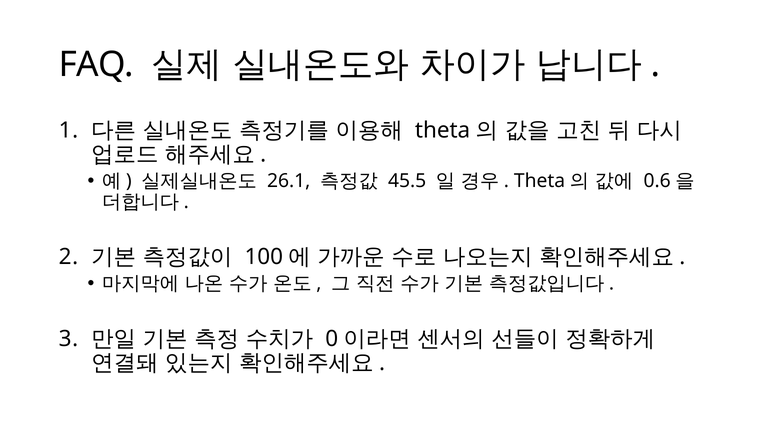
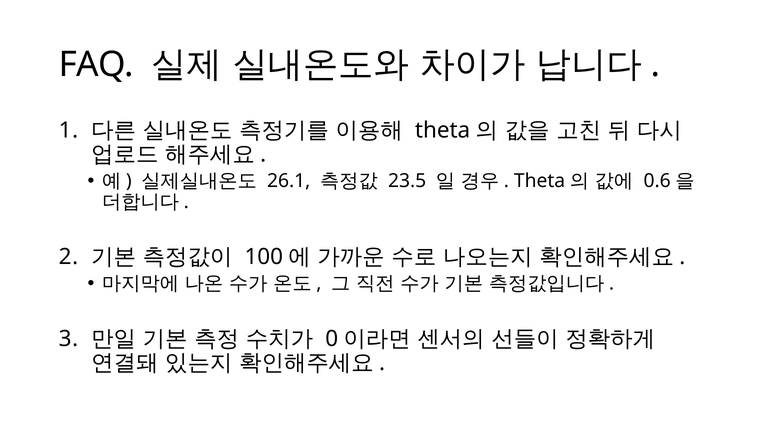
45.5: 45.5 -> 23.5
